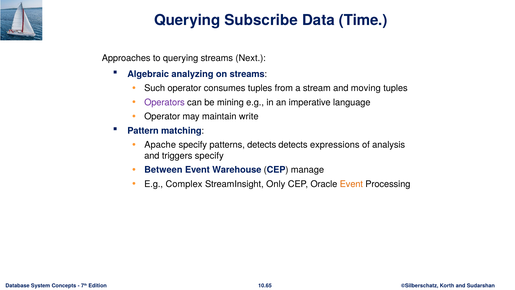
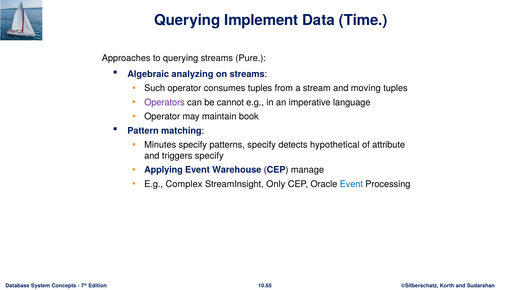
Subscribe: Subscribe -> Implement
Next: Next -> Pure
mining: mining -> cannot
write: write -> book
Apache: Apache -> Minutes
patterns detects: detects -> specify
expressions: expressions -> hypothetical
analysis: analysis -> attribute
Between: Between -> Applying
Event at (351, 184) colour: orange -> blue
